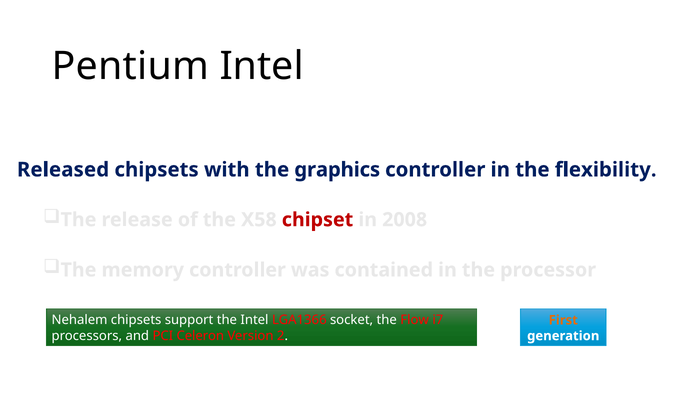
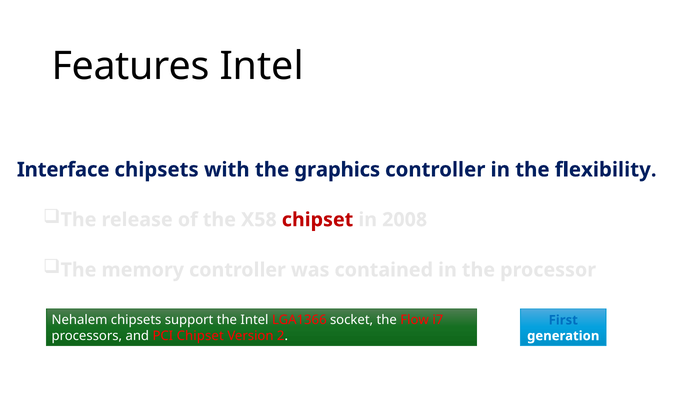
Pentium: Pentium -> Features
Released: Released -> Interface
First colour: orange -> blue
PCI Celeron: Celeron -> Chipset
